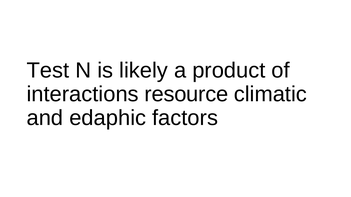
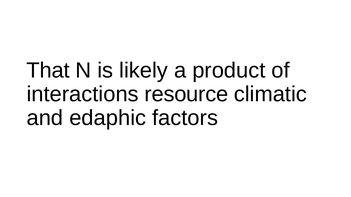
Test: Test -> That
